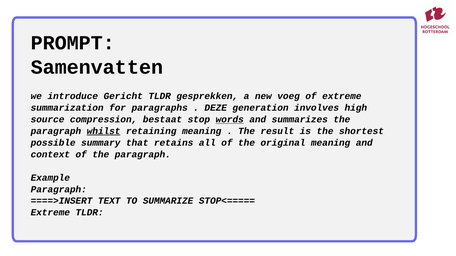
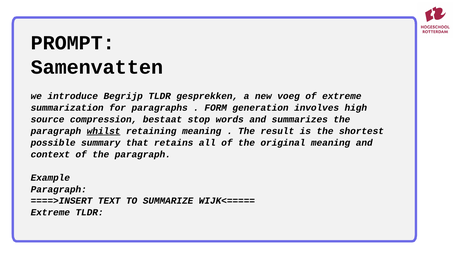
Gericht: Gericht -> Begrijp
DEZE: DEZE -> FORM
words underline: present -> none
STOP<=====: STOP<===== -> WIJK<=====
